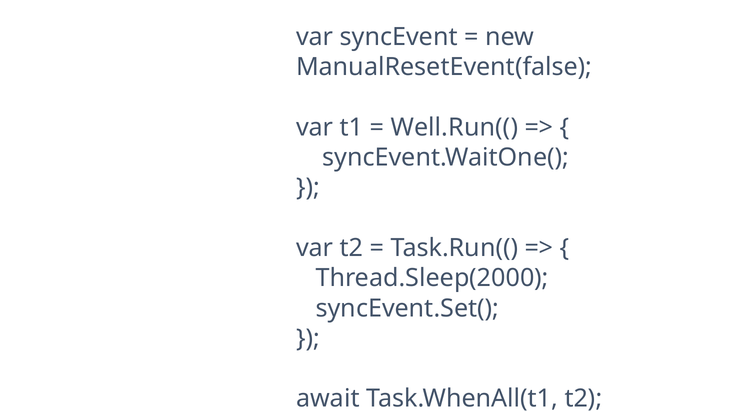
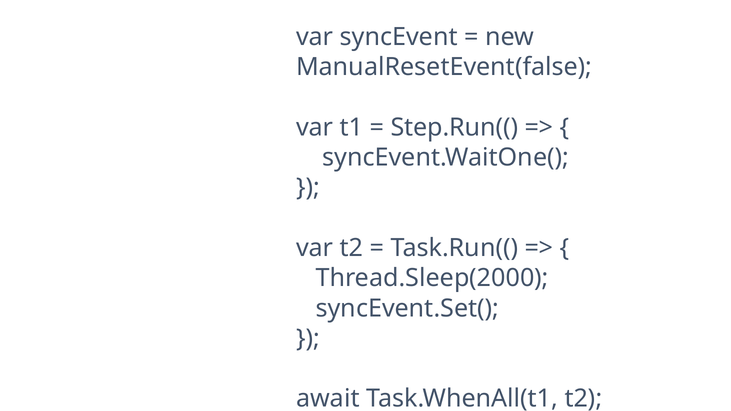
Well.Run((: Well.Run(( -> Step.Run((
